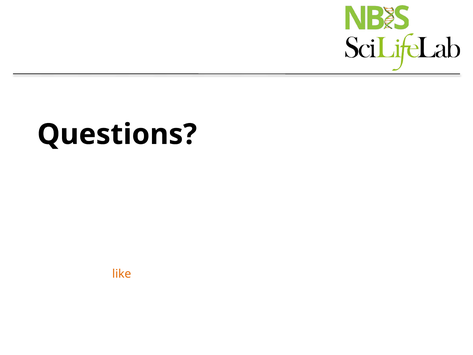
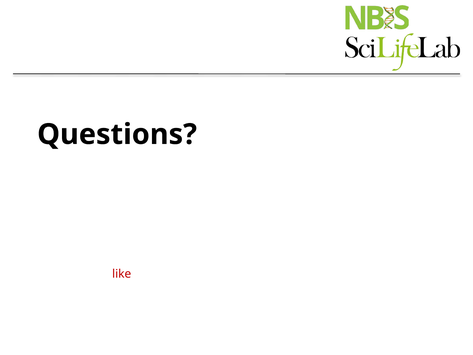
like colour: orange -> red
